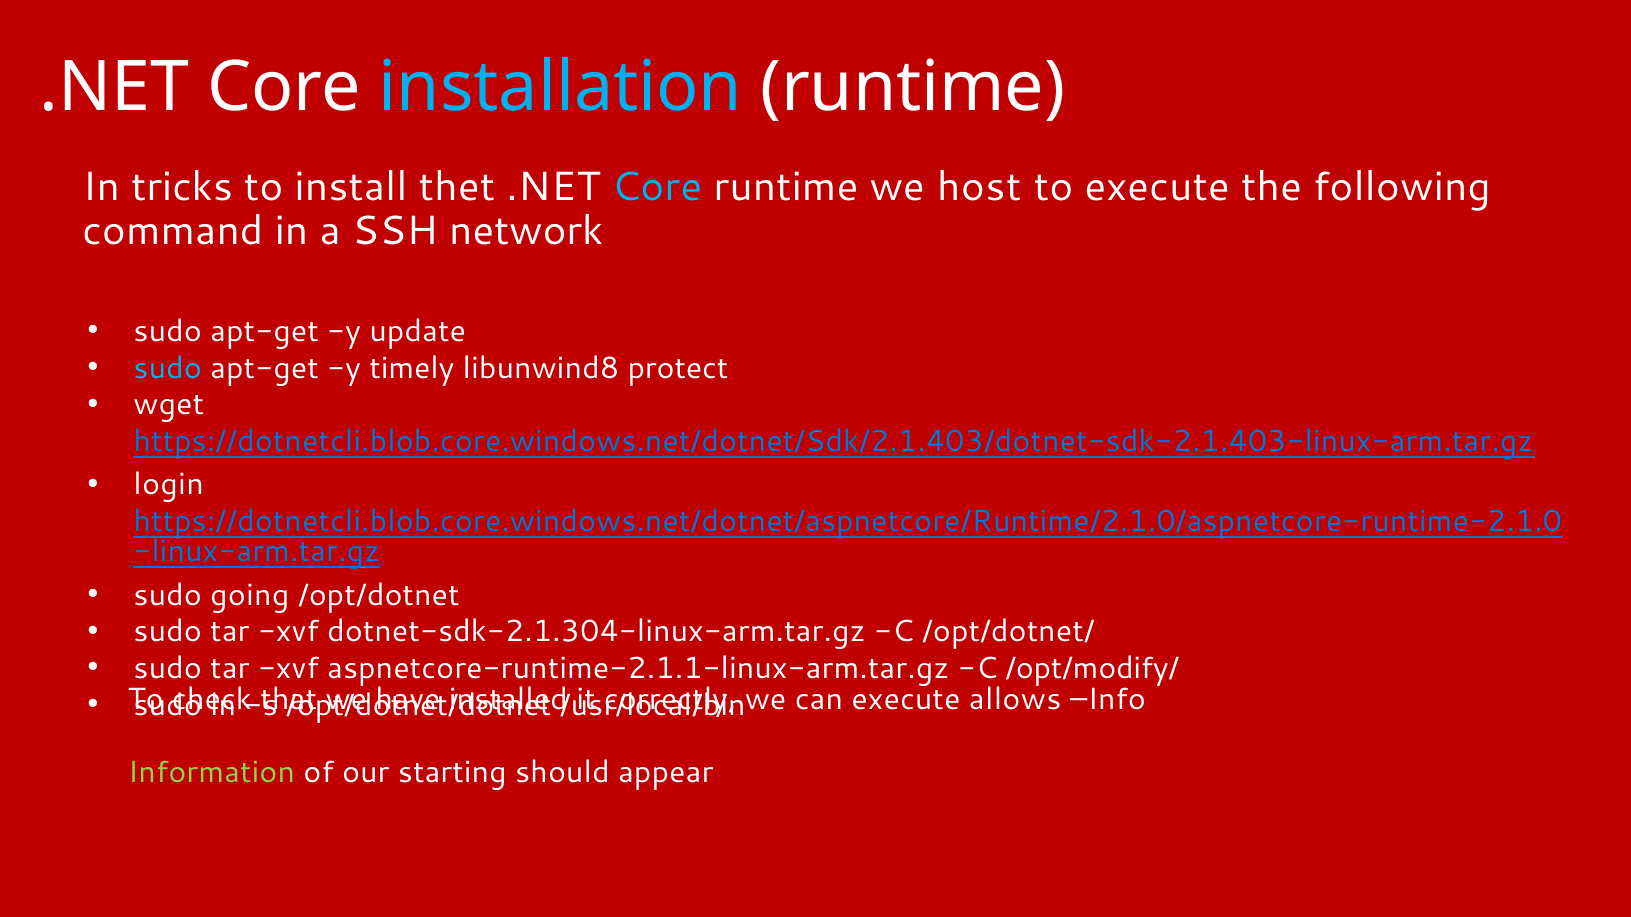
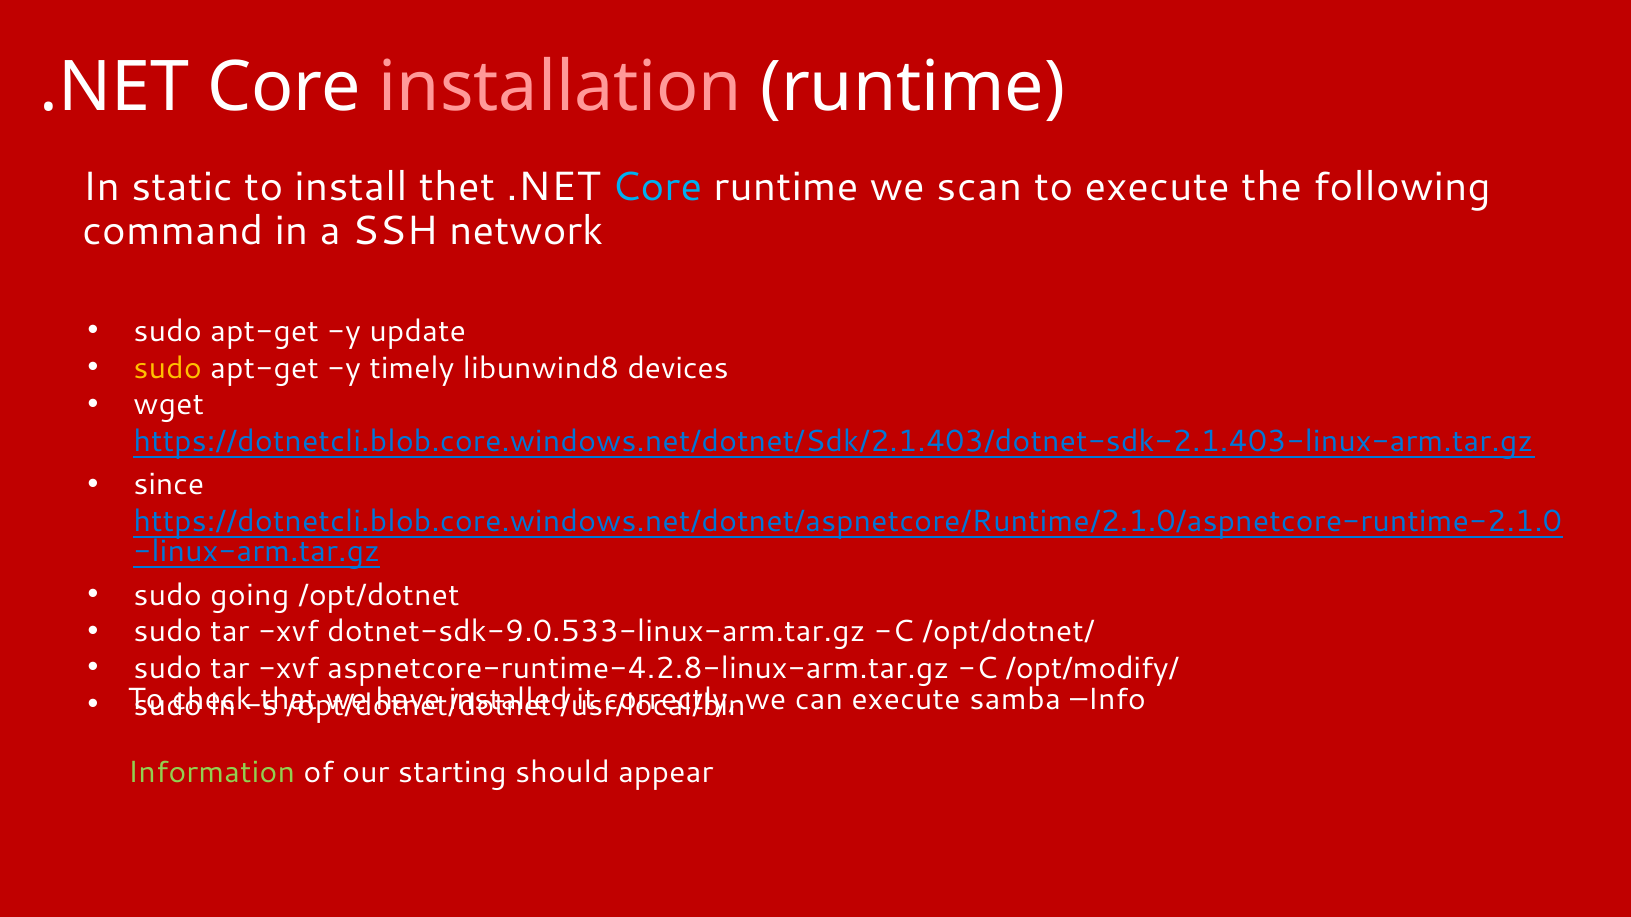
installation colour: light blue -> pink
tricks: tricks -> static
host: host -> scan
sudo at (168, 368) colour: light blue -> yellow
protect: protect -> devices
login: login -> since
dotnet-sdk-2.1.304-linux-arm.tar.gz: dotnet-sdk-2.1.304-linux-arm.tar.gz -> dotnet-sdk-9.0.533-linux-arm.tar.gz
aspnetcore-runtime-2.1.1-linux-arm.tar.gz: aspnetcore-runtime-2.1.1-linux-arm.tar.gz -> aspnetcore-runtime-4.2.8-linux-arm.tar.gz
allows: allows -> samba
